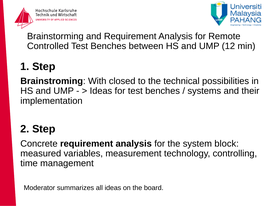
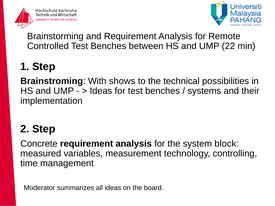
12: 12 -> 22
closed: closed -> shows
